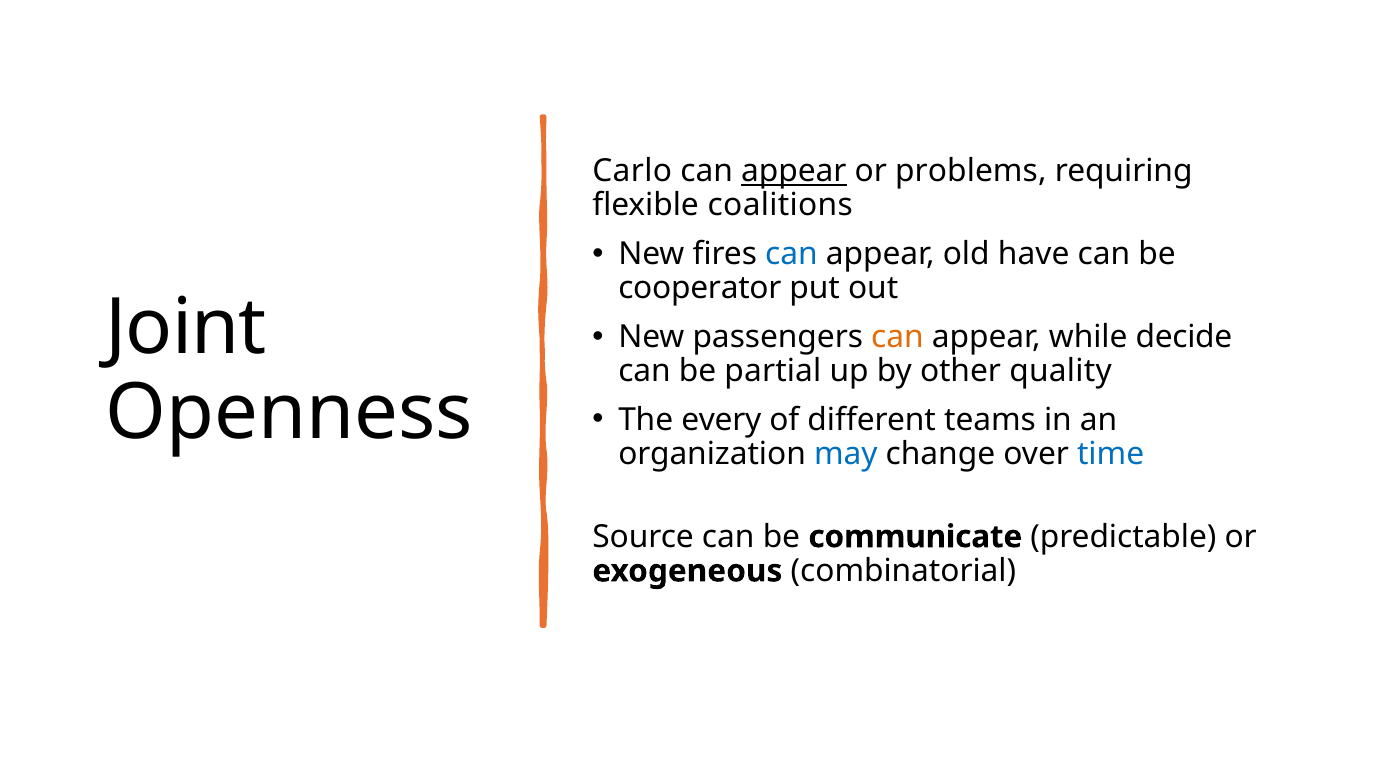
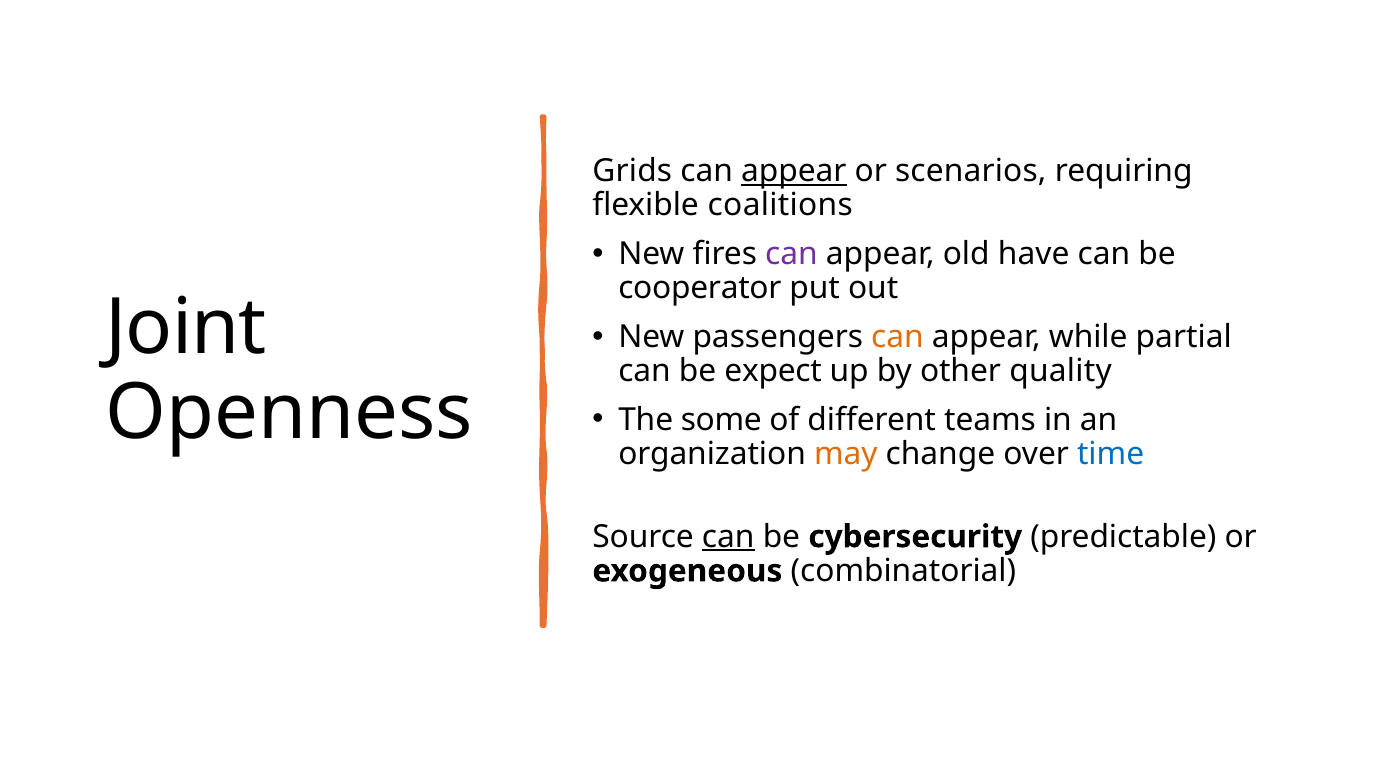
Carlo: Carlo -> Grids
problems: problems -> scenarios
can at (791, 254) colour: blue -> purple
decide: decide -> partial
partial: partial -> expect
every: every -> some
may colour: blue -> orange
can at (728, 536) underline: none -> present
communicate: communicate -> cybersecurity
